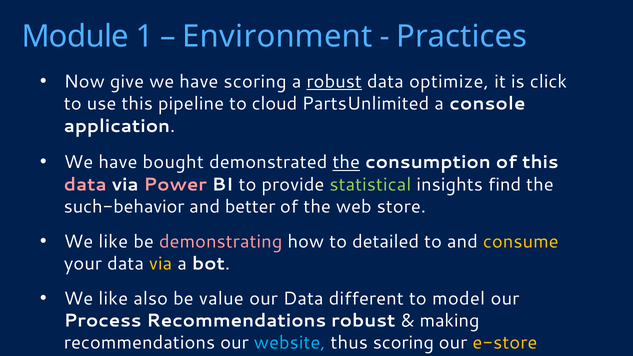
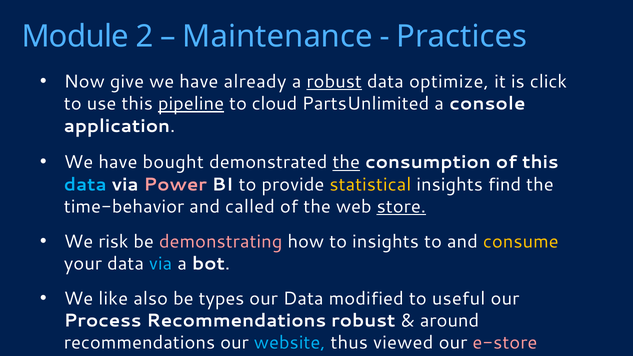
1: 1 -> 2
Environment: Environment -> Maintenance
have scoring: scoring -> already
pipeline underline: none -> present
data at (85, 185) colour: pink -> light blue
statistical colour: light green -> yellow
such-behavior: such-behavior -> time-behavior
better: better -> called
store underline: none -> present
like at (113, 242): like -> risk
to detailed: detailed -> insights
via at (161, 264) colour: yellow -> light blue
value: value -> types
different: different -> modified
model: model -> useful
making: making -> around
thus scoring: scoring -> viewed
e-store colour: yellow -> pink
